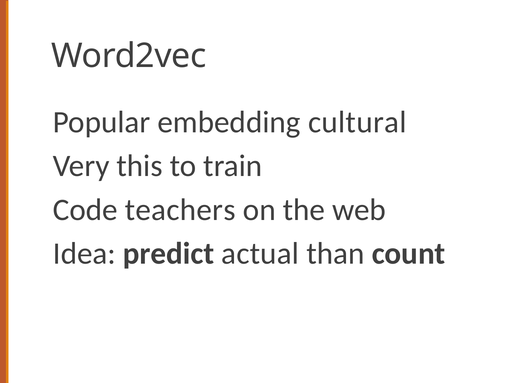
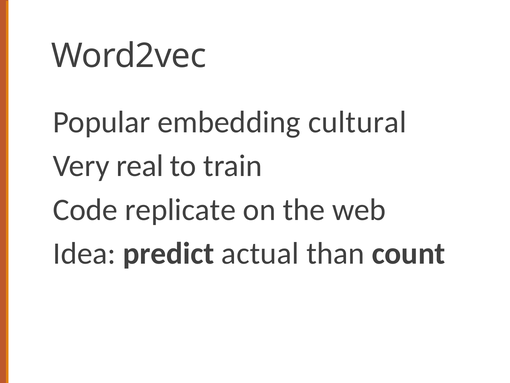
this: this -> real
teachers: teachers -> replicate
